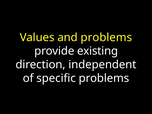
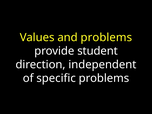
existing: existing -> student
